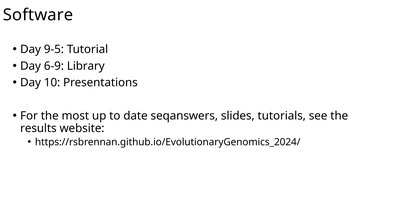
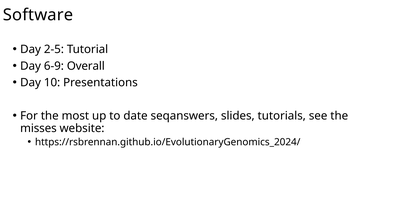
9-5: 9-5 -> 2-5
Library: Library -> Overall
results: results -> misses
